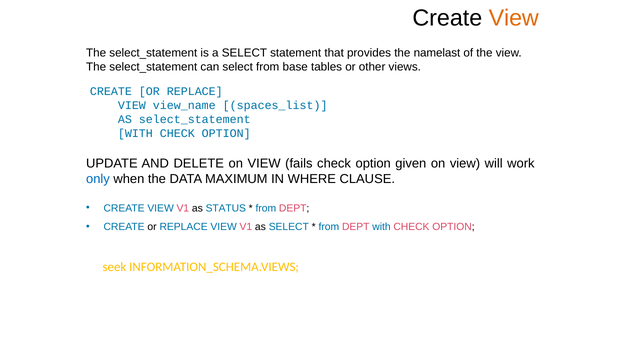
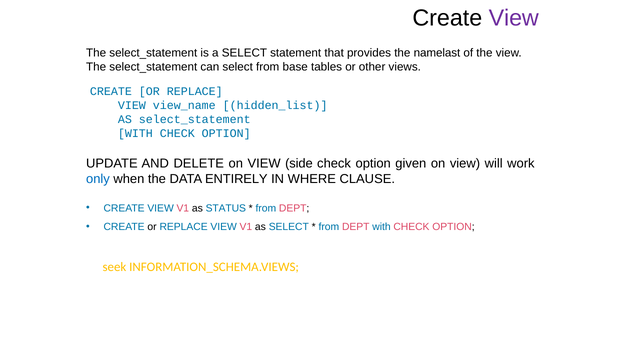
View at (514, 18) colour: orange -> purple
spaces_list: spaces_list -> hidden_list
fails: fails -> side
MAXIMUM: MAXIMUM -> ENTIRELY
